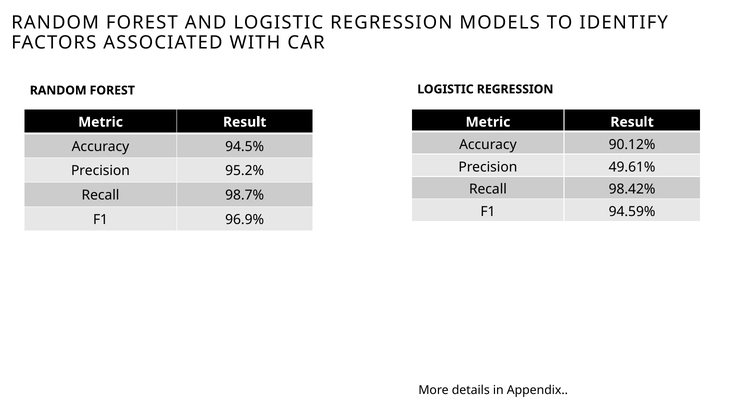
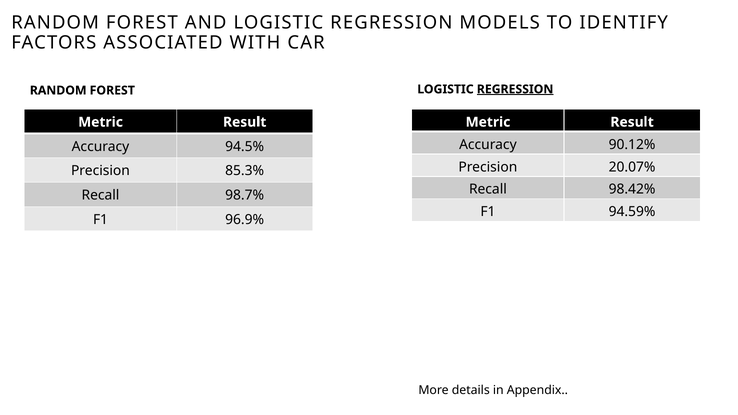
REGRESSION at (515, 89) underline: none -> present
49.61%: 49.61% -> 20.07%
95.2%: 95.2% -> 85.3%
